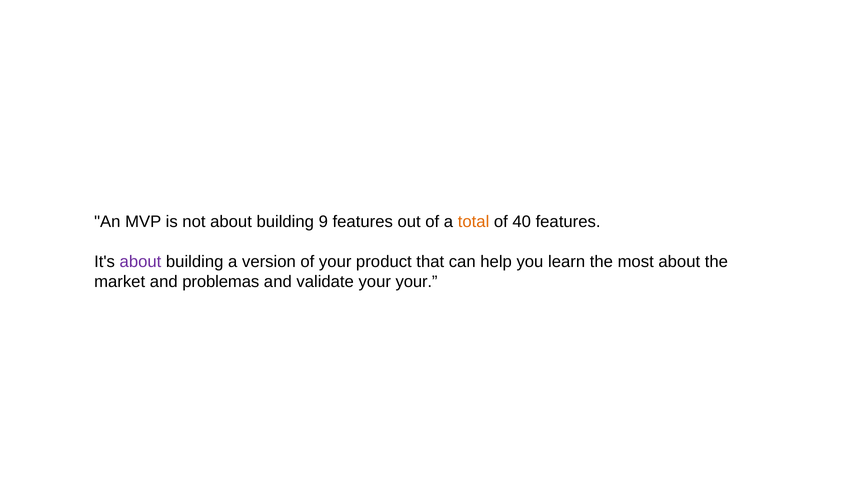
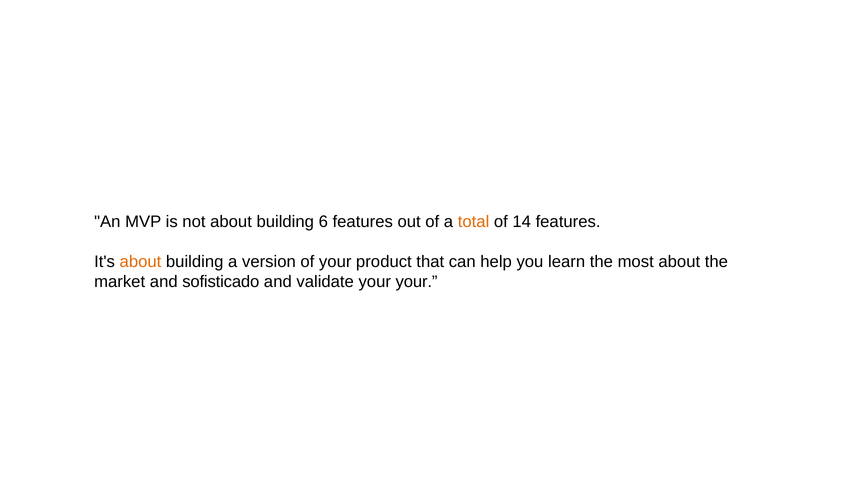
9: 9 -> 6
40: 40 -> 14
about at (140, 262) colour: purple -> orange
problemas: problemas -> sofisticado
